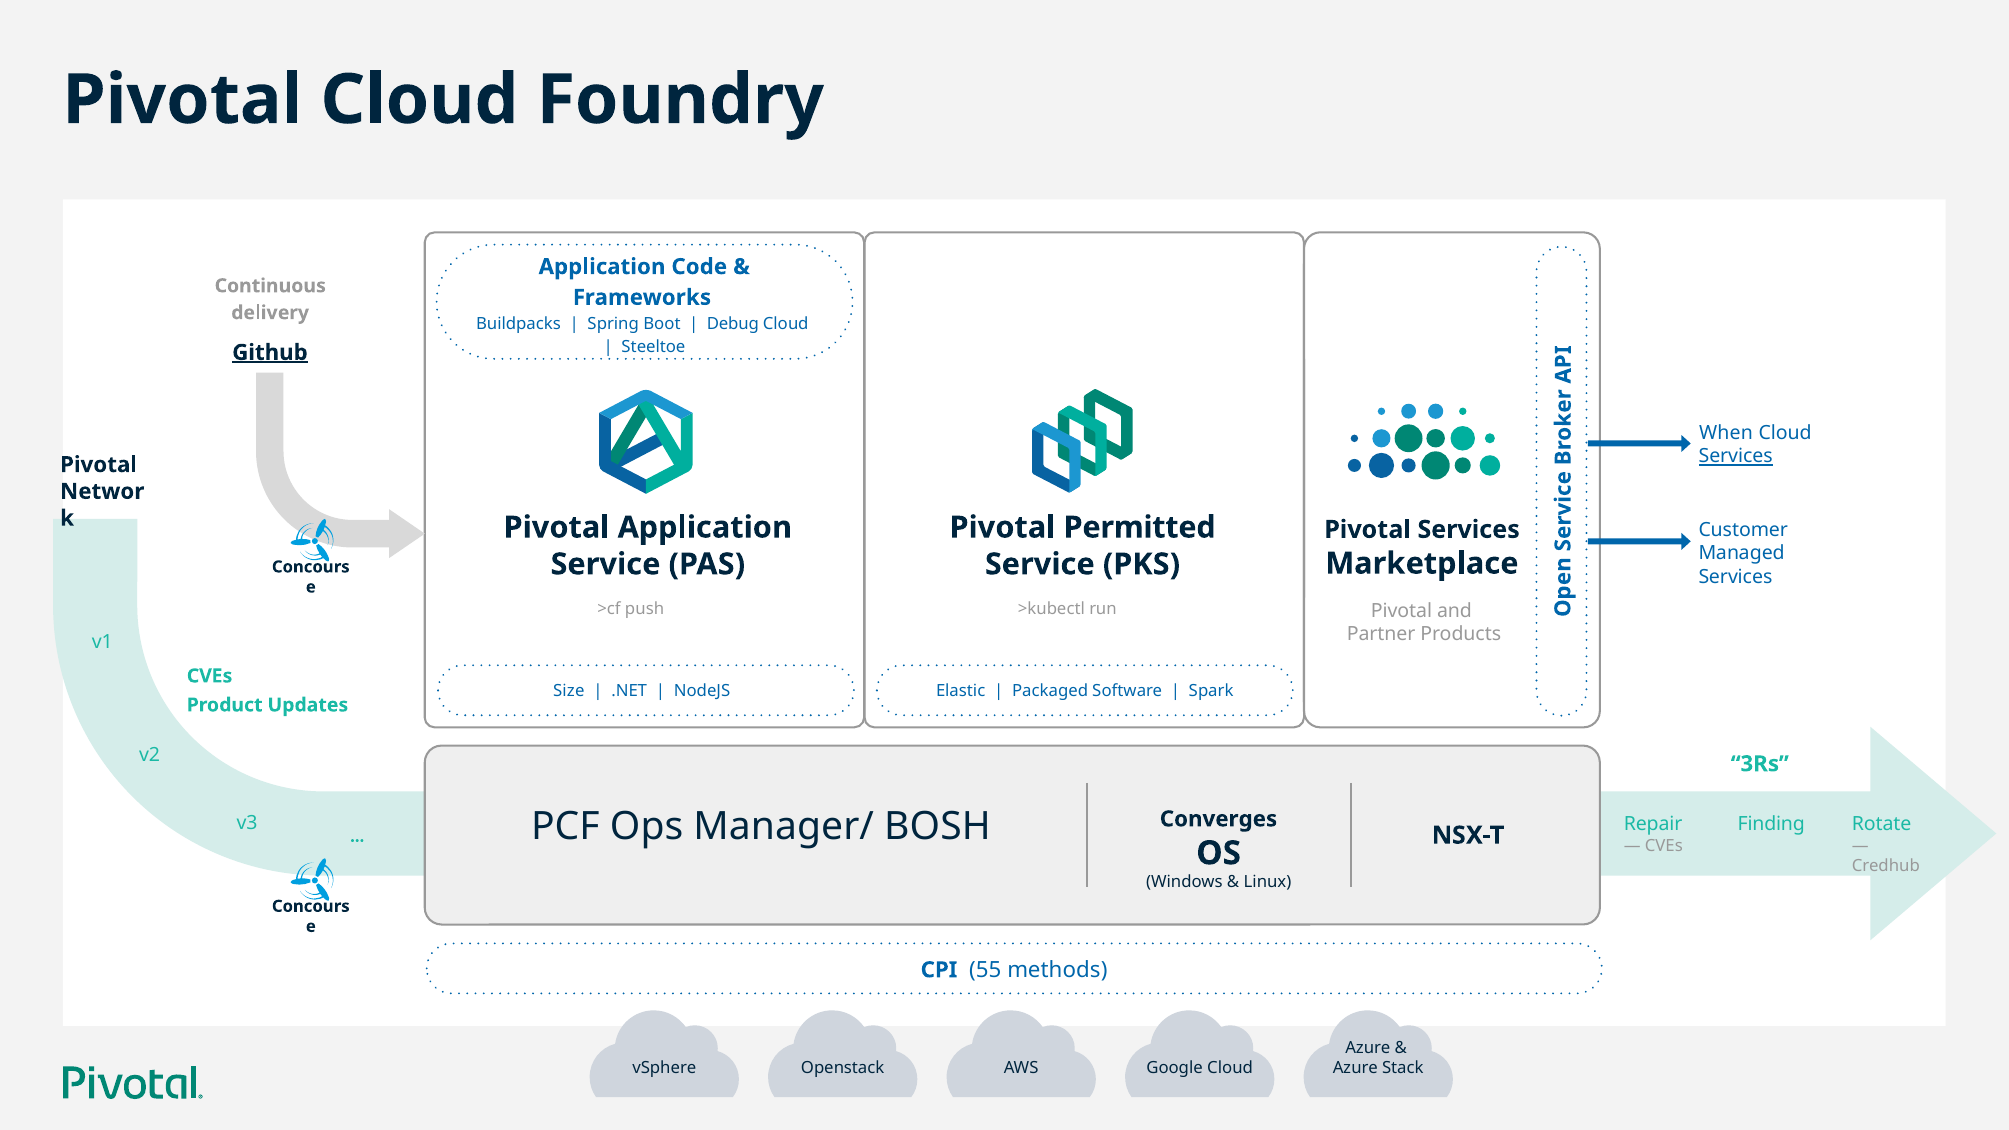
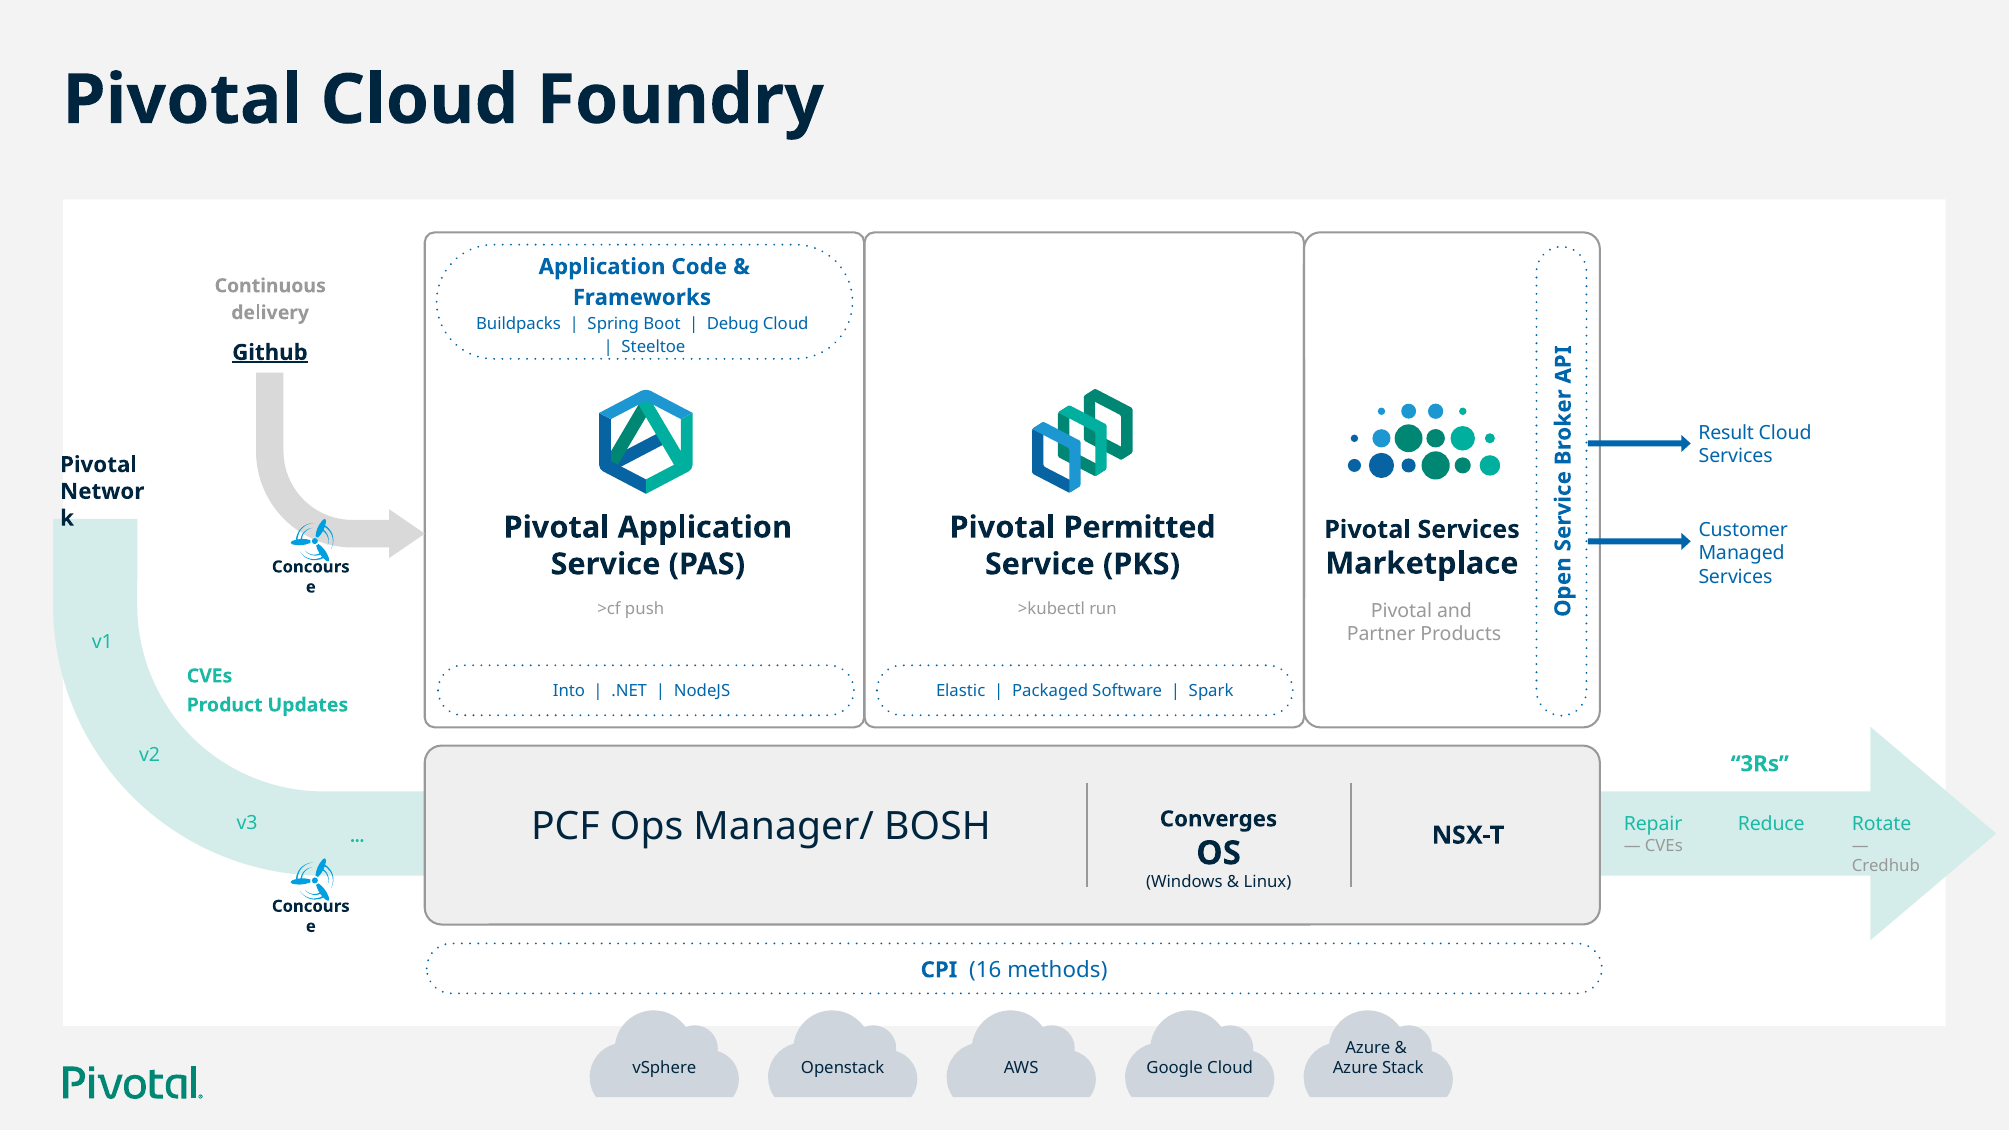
When: When -> Result
Services at (1736, 457) underline: present -> none
Size: Size -> Into
Finding: Finding -> Reduce
55: 55 -> 16
